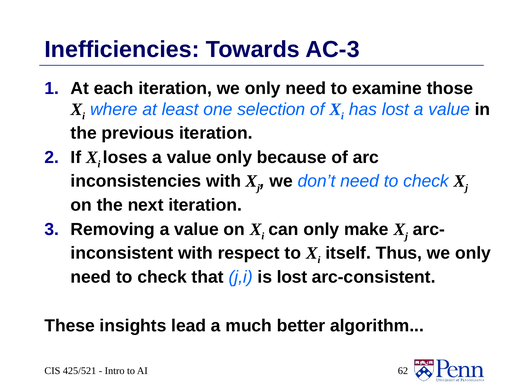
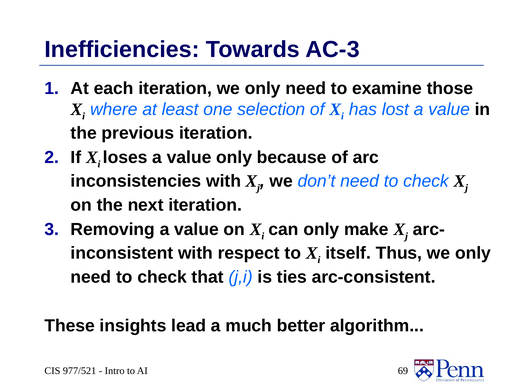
is lost: lost -> ties
425/521: 425/521 -> 977/521
62: 62 -> 69
